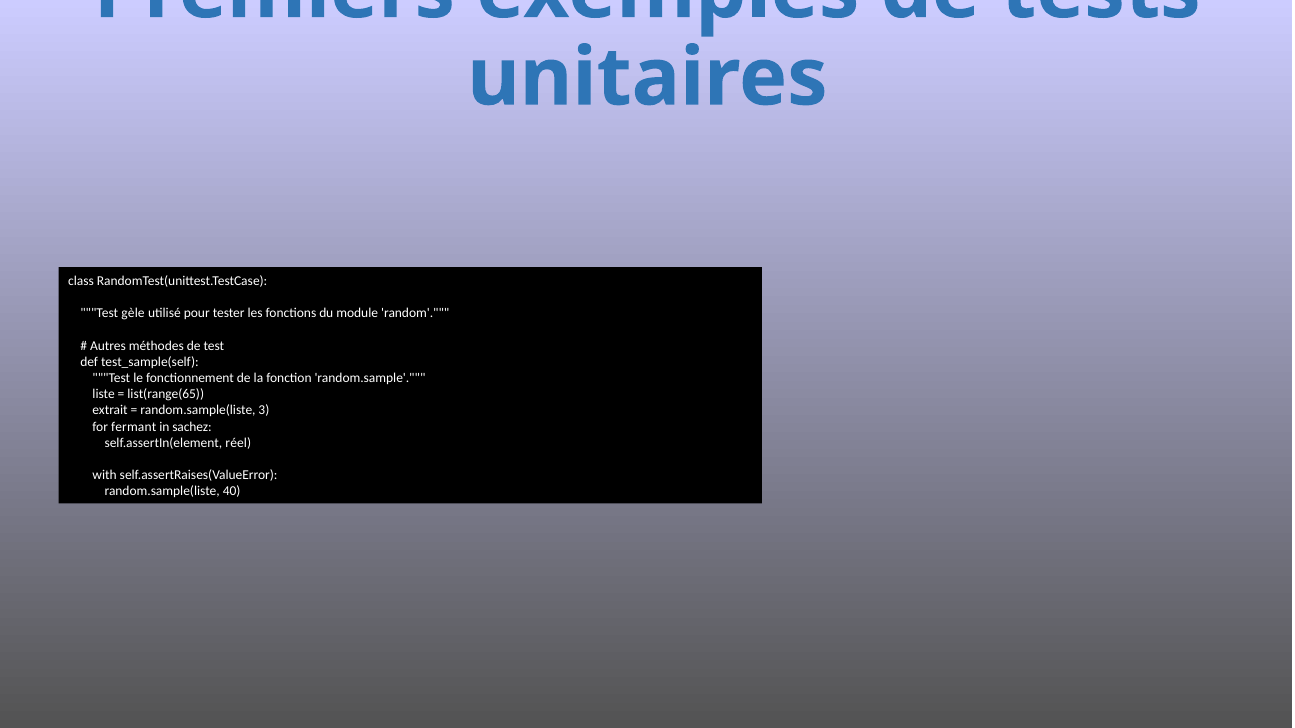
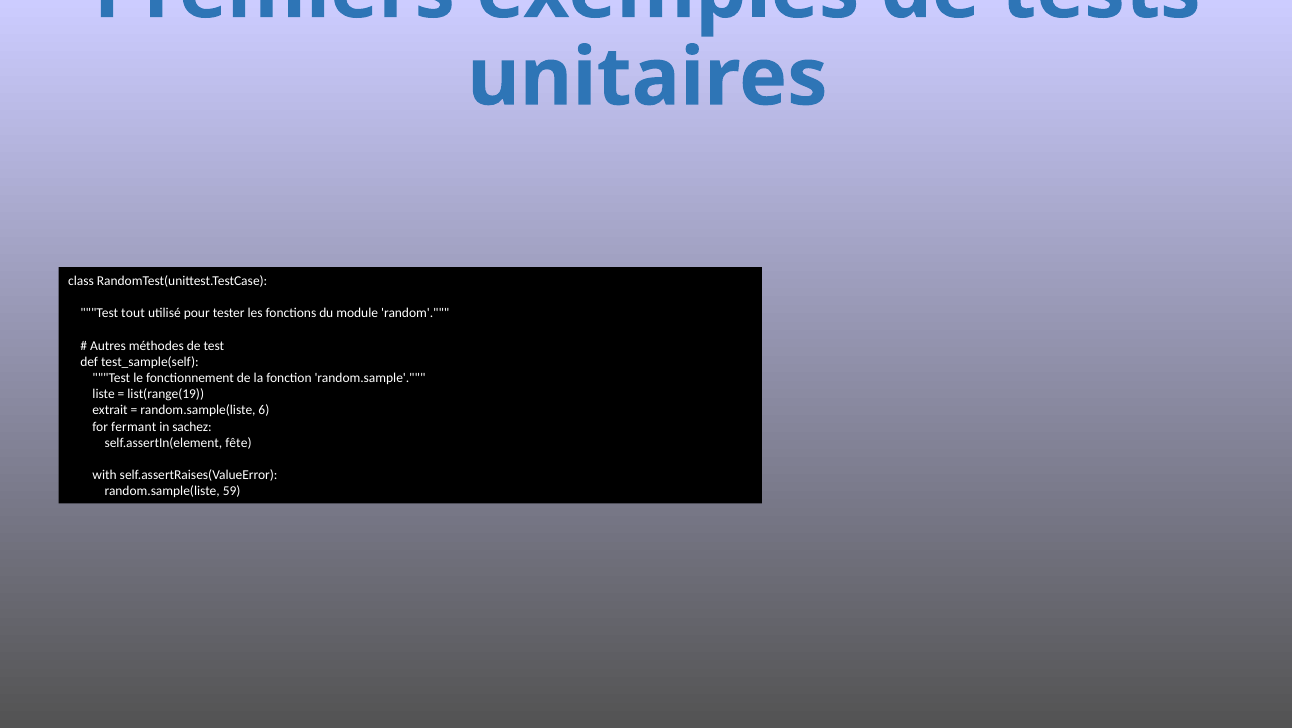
gèle: gèle -> tout
list(range(65: list(range(65 -> list(range(19
3: 3 -> 6
réel: réel -> fête
40: 40 -> 59
